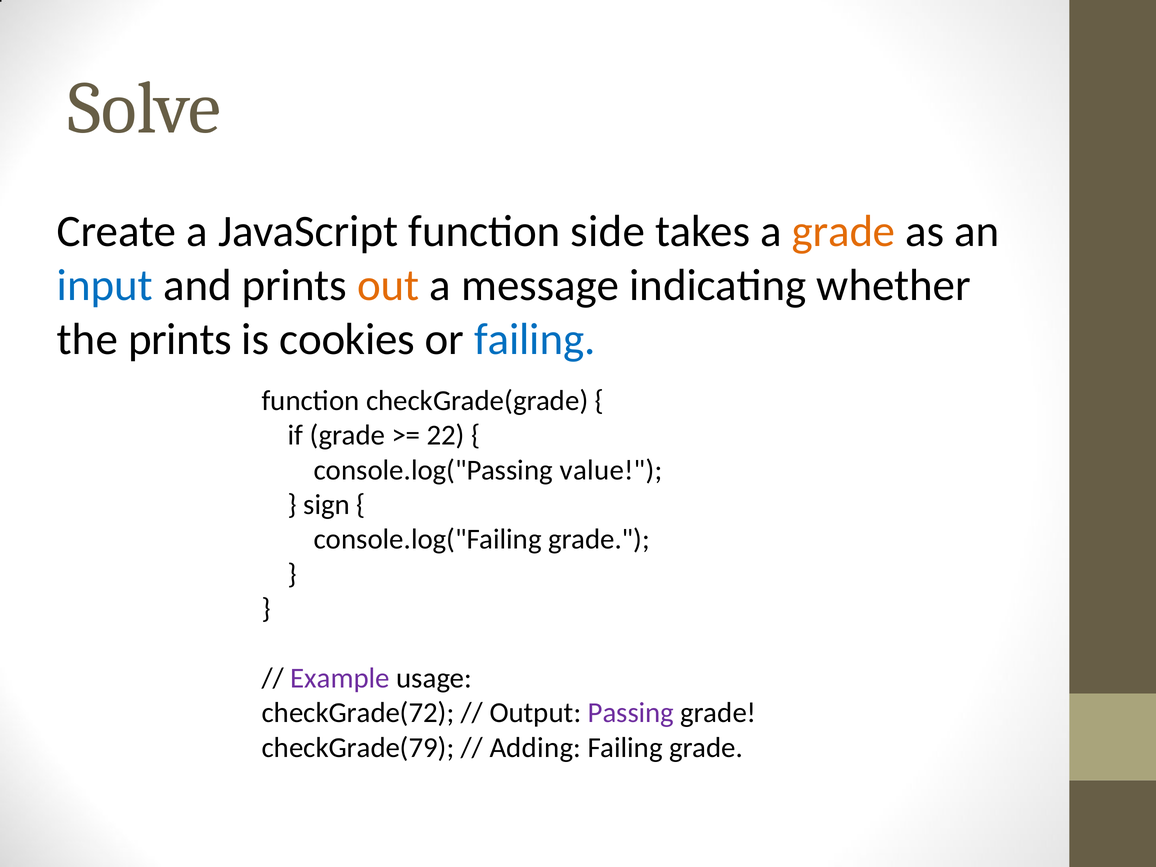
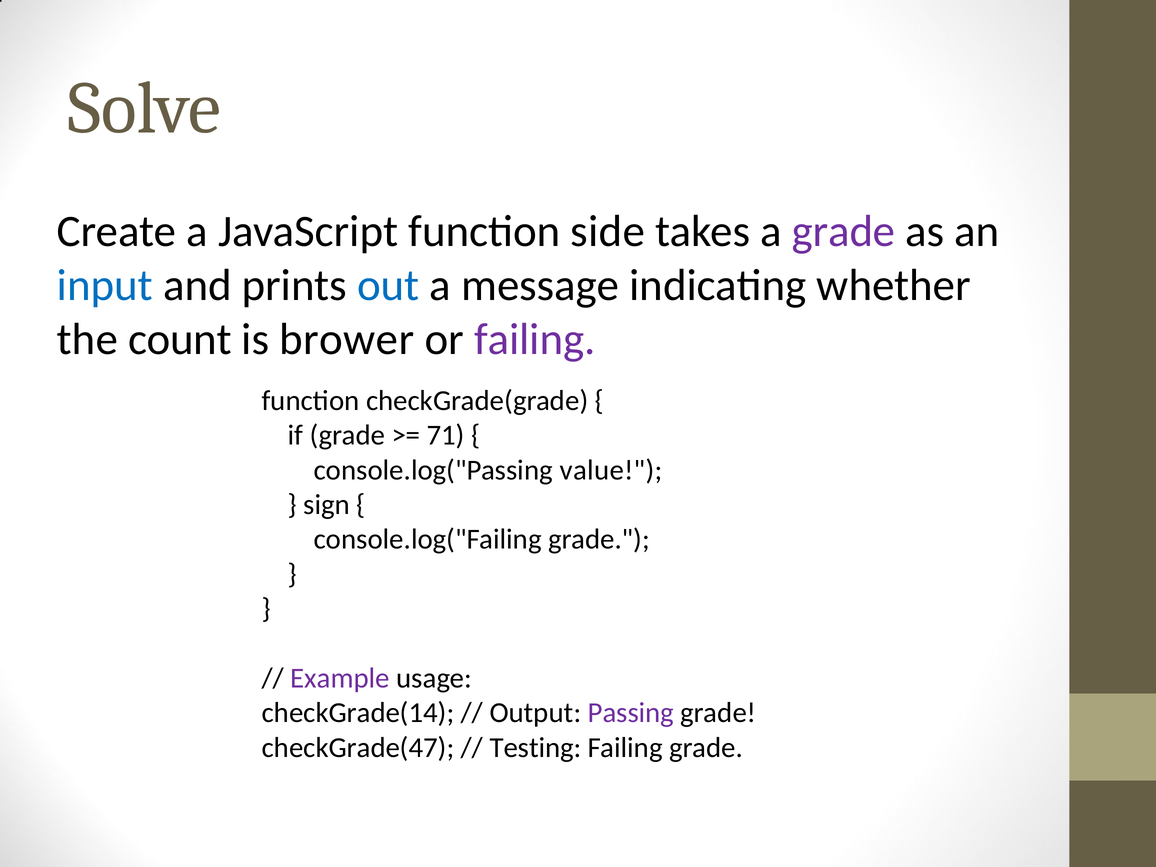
grade at (844, 232) colour: orange -> purple
out colour: orange -> blue
the prints: prints -> count
cookies: cookies -> brower
failing at (535, 340) colour: blue -> purple
22: 22 -> 71
checkGrade(72: checkGrade(72 -> checkGrade(14
checkGrade(79: checkGrade(79 -> checkGrade(47
Adding: Adding -> Testing
